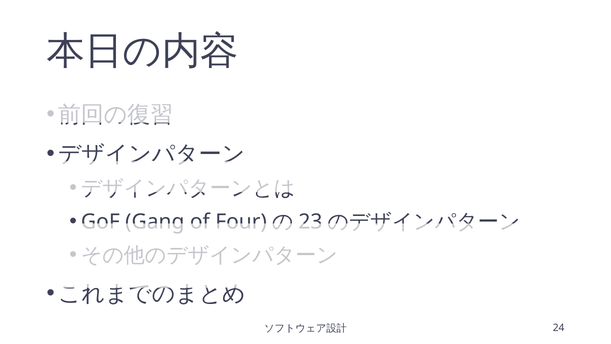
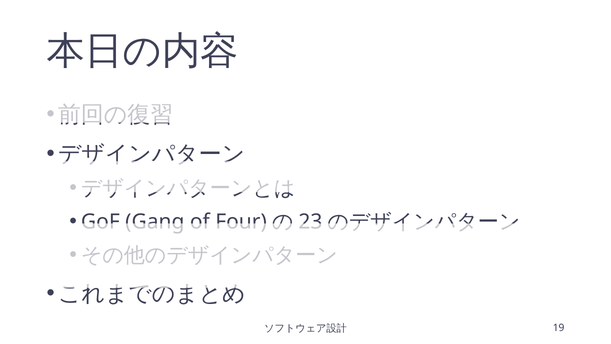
24: 24 -> 19
